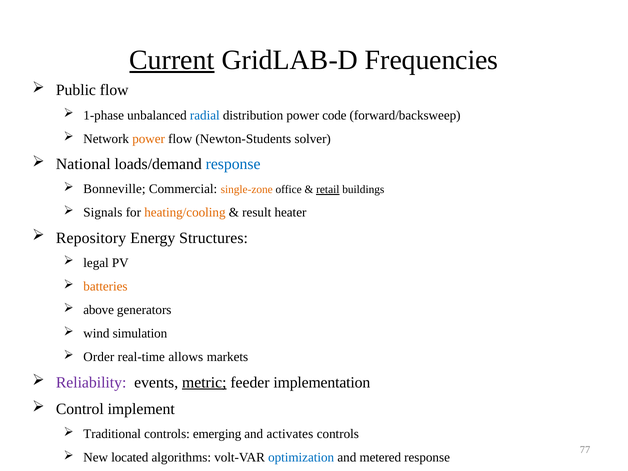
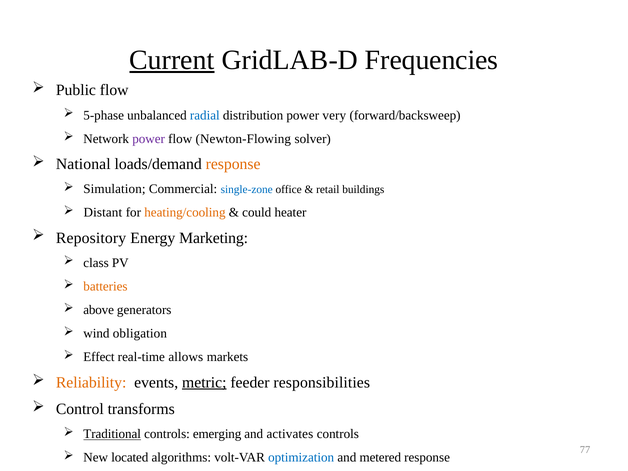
1-phase: 1-phase -> 5-phase
code: code -> very
power at (149, 139) colour: orange -> purple
Newton-Students: Newton-Students -> Newton-Flowing
response at (233, 164) colour: blue -> orange
Bonneville: Bonneville -> Simulation
single-zone colour: orange -> blue
retail underline: present -> none
Signals: Signals -> Distant
result: result -> could
Structures: Structures -> Marketing
legal: legal -> class
simulation: simulation -> obligation
Order: Order -> Effect
Reliability colour: purple -> orange
implementation: implementation -> responsibilities
implement: implement -> transforms
Traditional underline: none -> present
